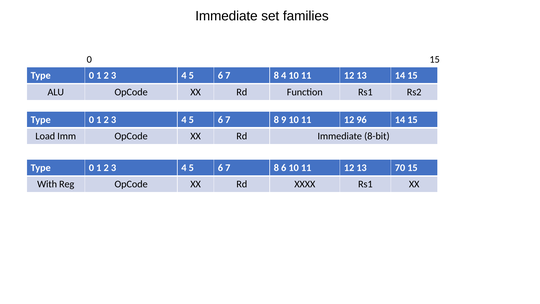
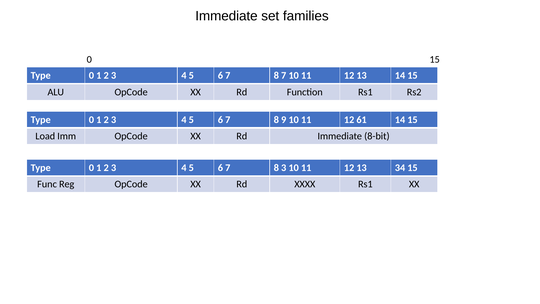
8 4: 4 -> 7
96: 96 -> 61
8 6: 6 -> 3
70: 70 -> 34
With: With -> Func
